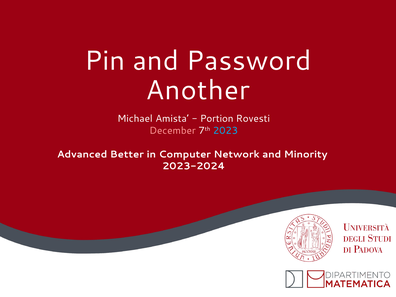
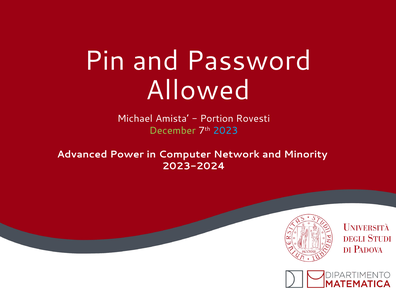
Another: Another -> Allowed
December colour: pink -> light green
Better: Better -> Power
